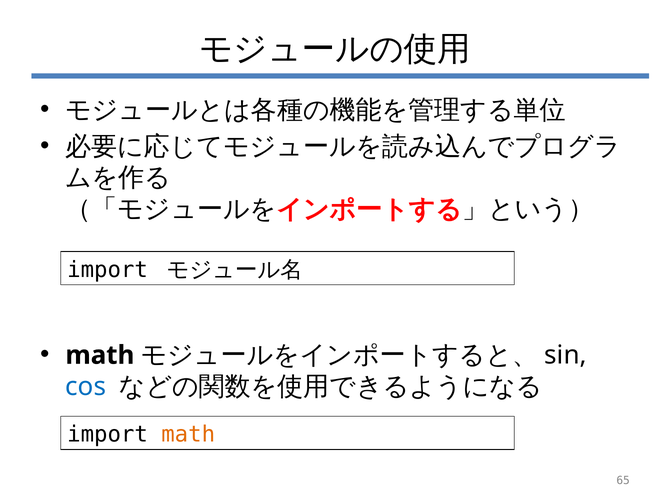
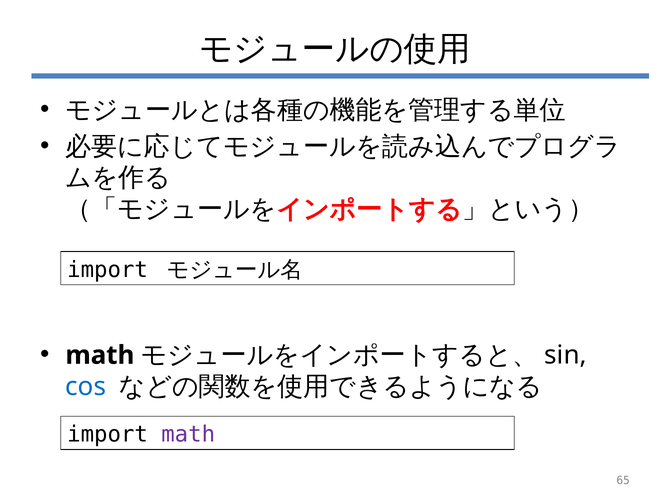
math at (188, 434) colour: orange -> purple
